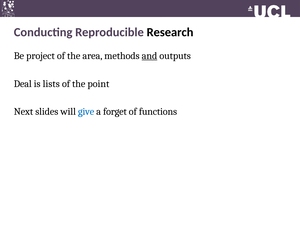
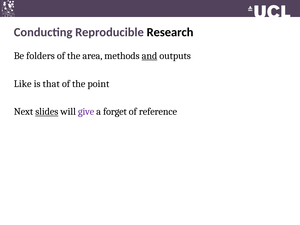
project: project -> folders
Deal: Deal -> Like
lists: lists -> that
slides underline: none -> present
give colour: blue -> purple
functions: functions -> reference
